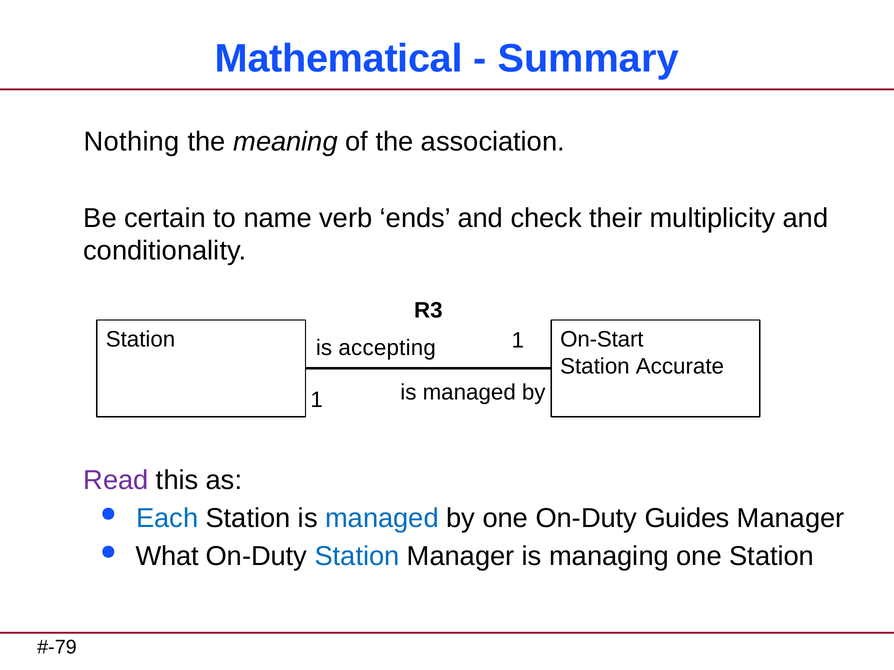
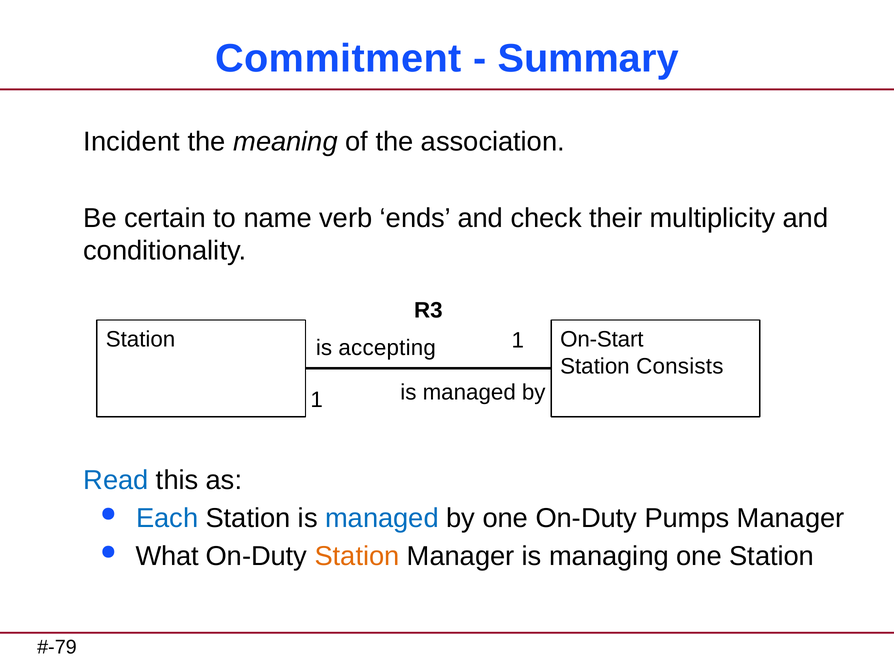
Mathematical: Mathematical -> Commitment
Nothing: Nothing -> Incident
Accurate: Accurate -> Consists
Read colour: purple -> blue
Guides: Guides -> Pumps
Station at (357, 557) colour: blue -> orange
